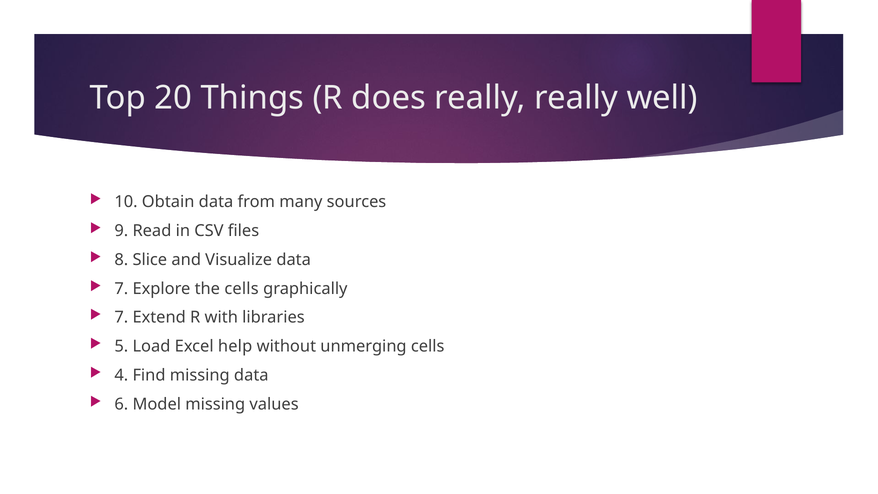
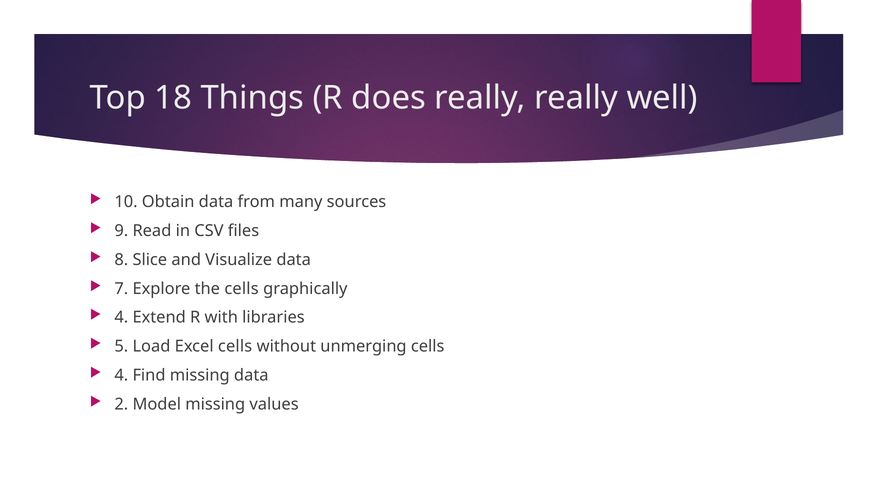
20: 20 -> 18
7 at (121, 317): 7 -> 4
Excel help: help -> cells
6: 6 -> 2
